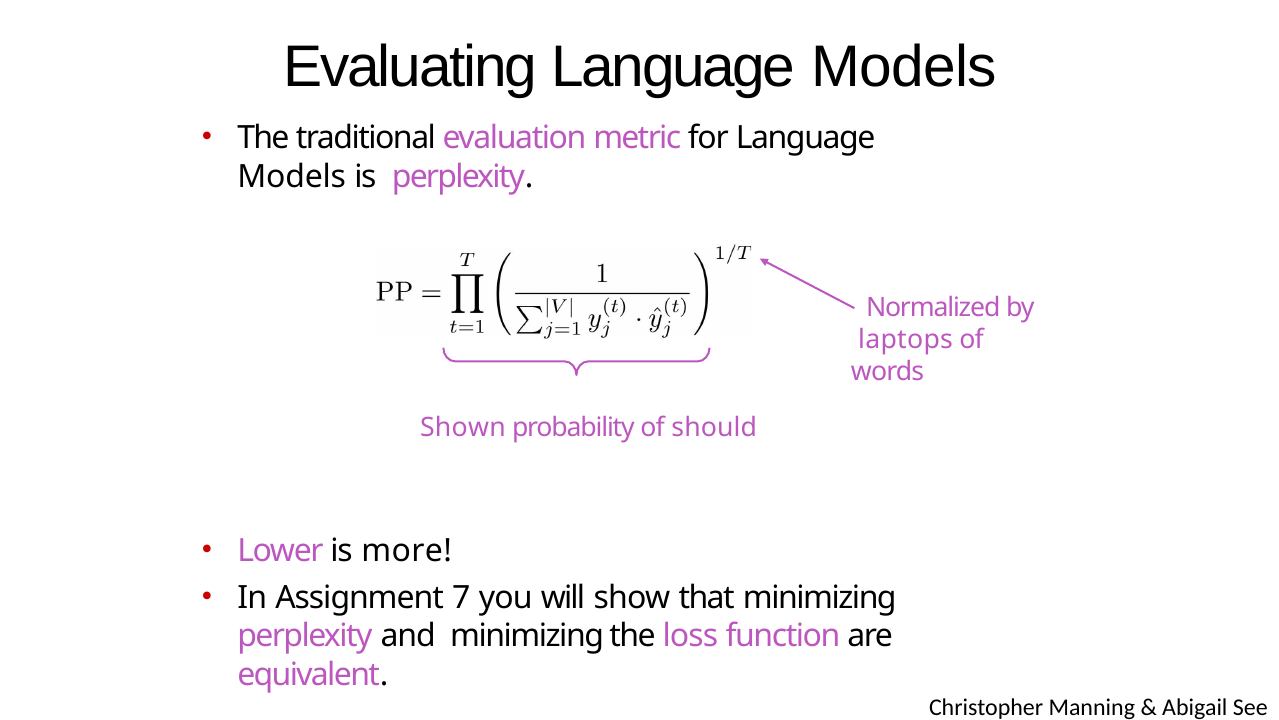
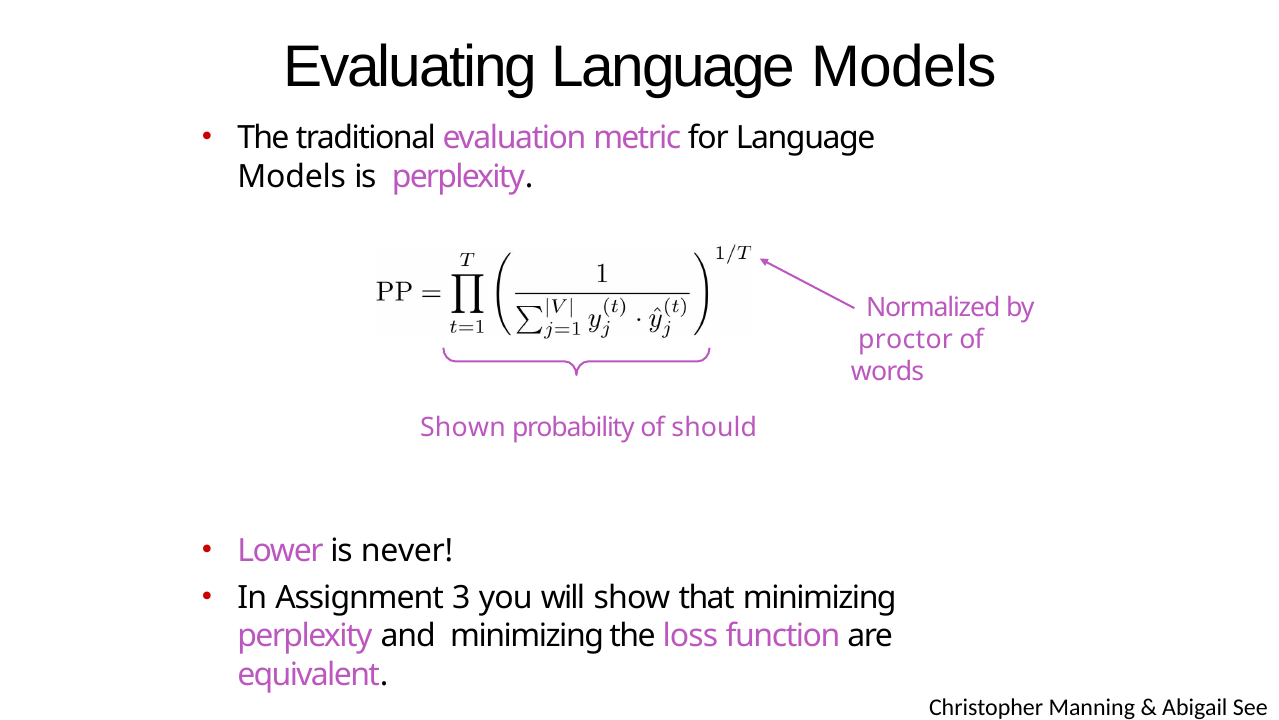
laptops: laptops -> proctor
more: more -> never
7: 7 -> 3
